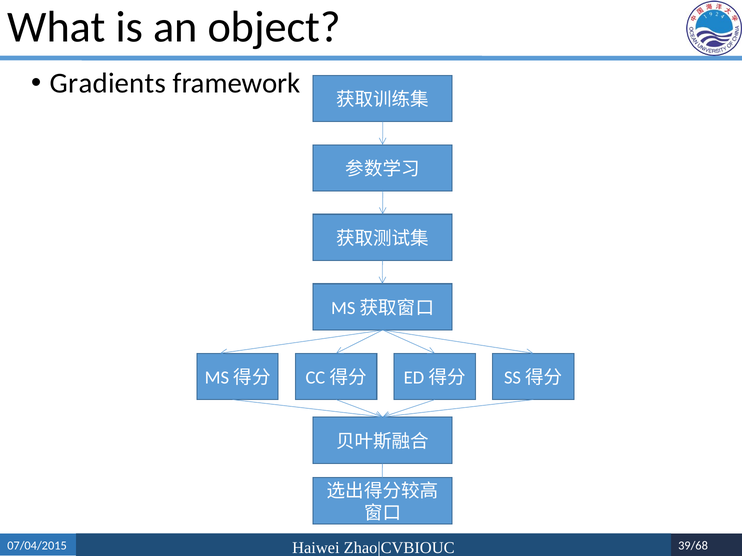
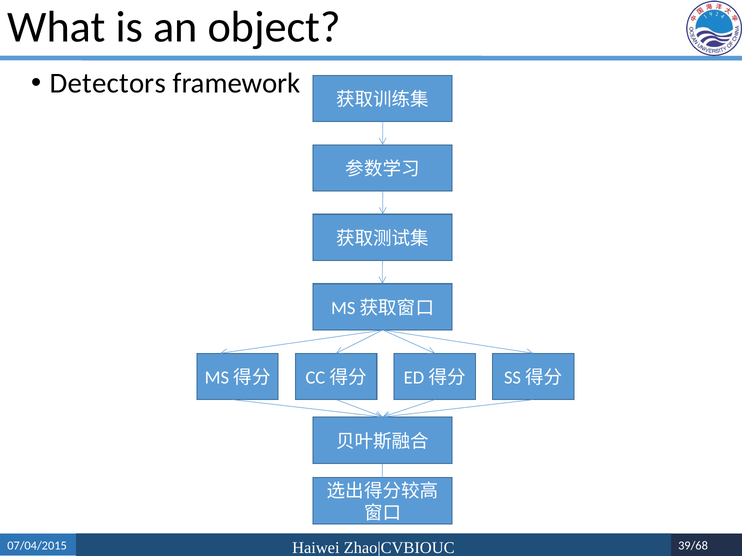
Gradients: Gradients -> Detectors
